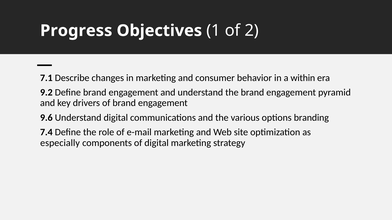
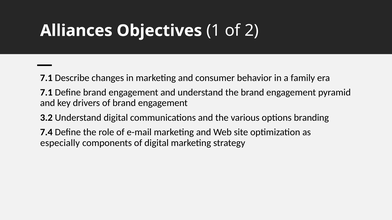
Progress: Progress -> Alliances
within: within -> family
9.2 at (46, 93): 9.2 -> 7.1
9.6: 9.6 -> 3.2
